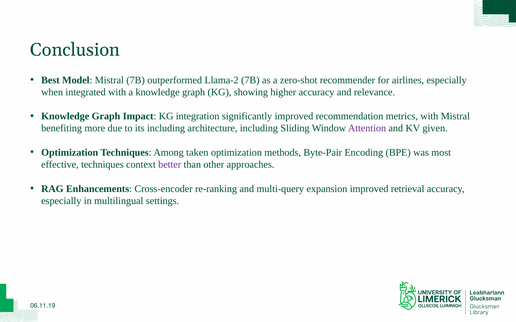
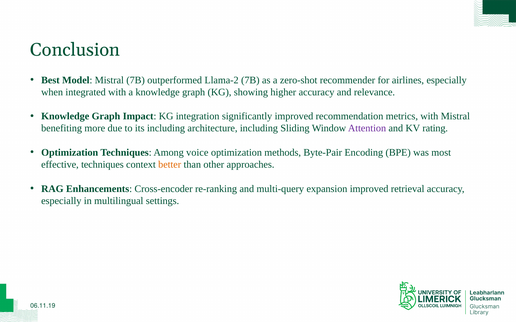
given: given -> rating
taken: taken -> voice
better colour: purple -> orange
